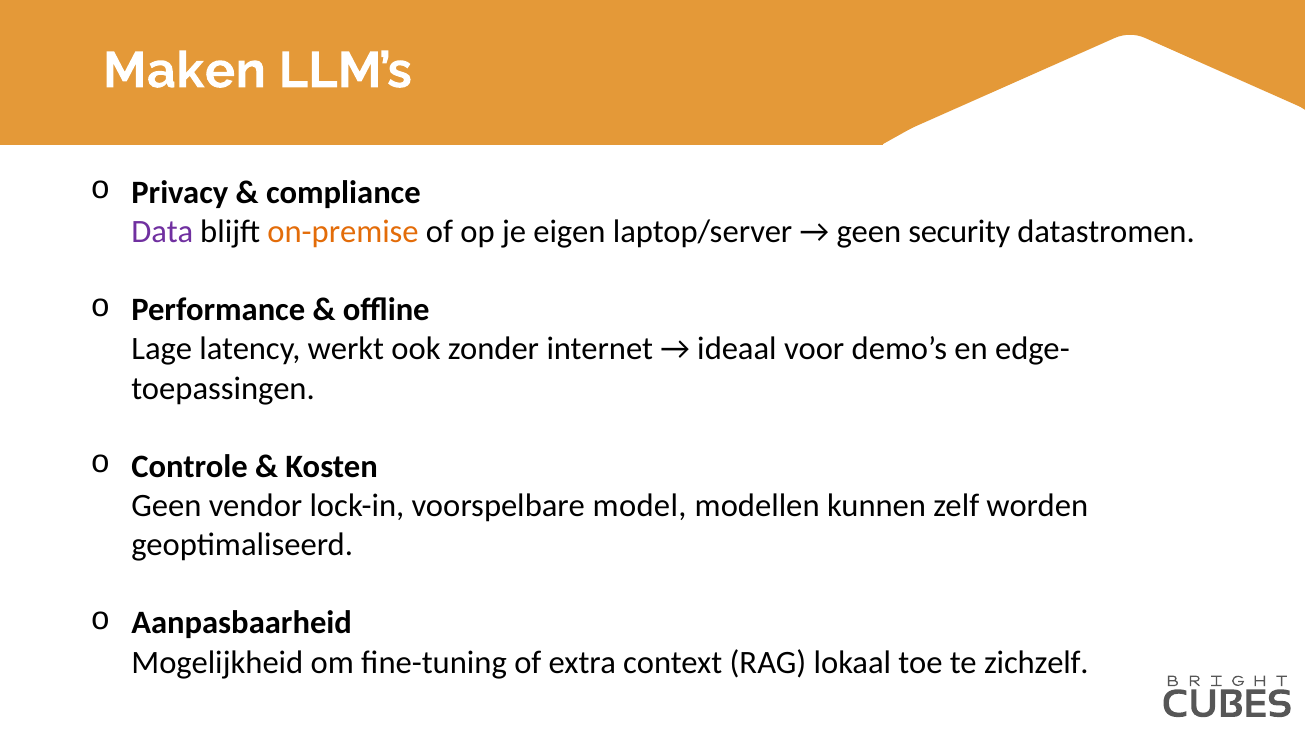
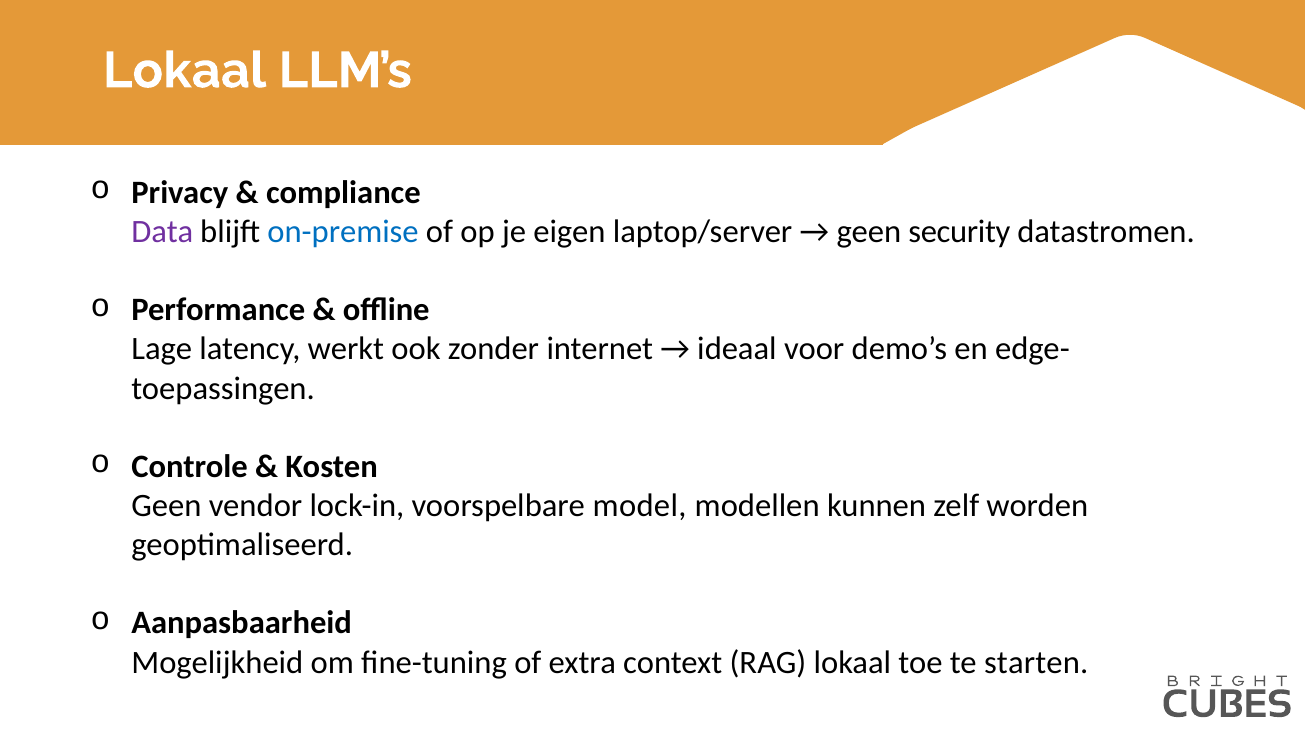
Maken at (184, 71): Maken -> Lokaal
on-premise colour: orange -> blue
zichzelf: zichzelf -> starten
